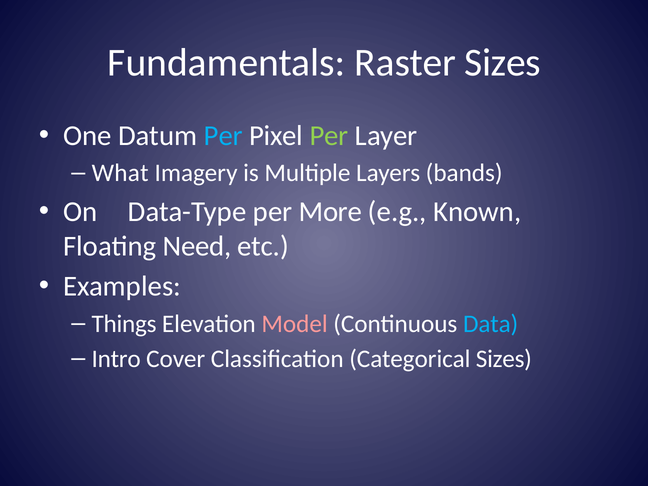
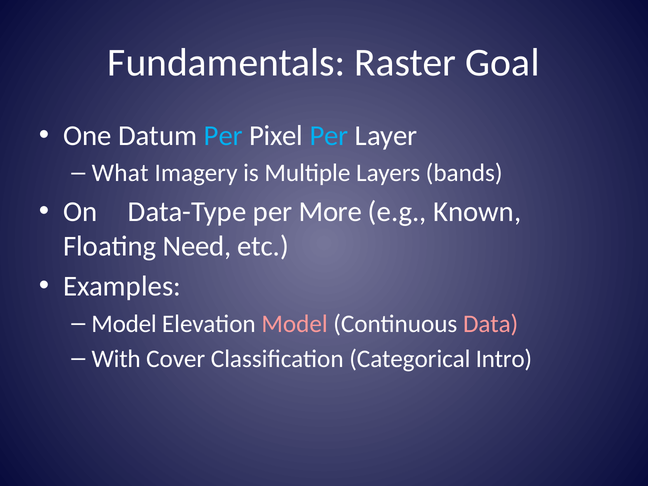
Raster Sizes: Sizes -> Goal
Per at (329, 136) colour: light green -> light blue
Things at (124, 324): Things -> Model
Data colour: light blue -> pink
Intro: Intro -> With
Categorical Sizes: Sizes -> Intro
